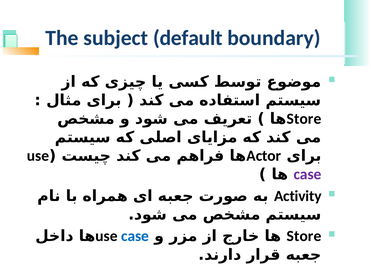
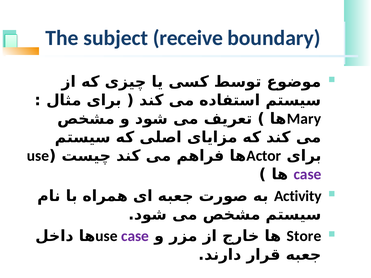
default: default -> receive
Store at (304, 119): Store -> Mary
case at (135, 236) colour: blue -> purple
